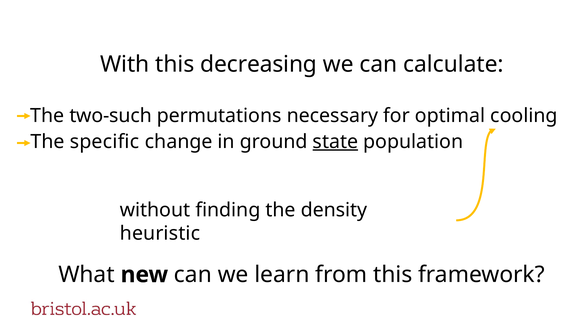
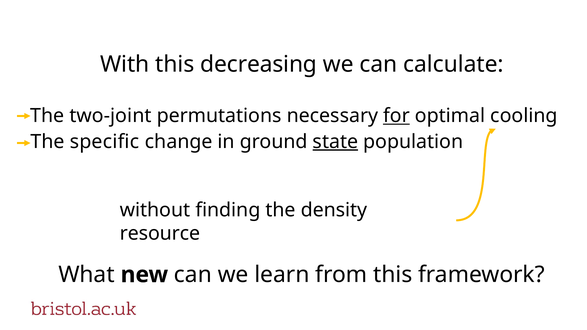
two-such: two-such -> two-joint
for underline: none -> present
heuristic: heuristic -> resource
